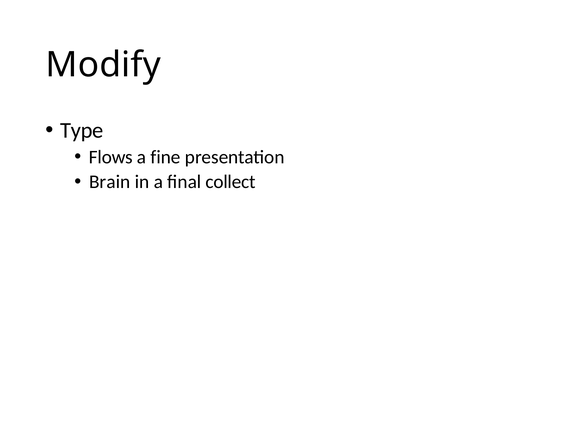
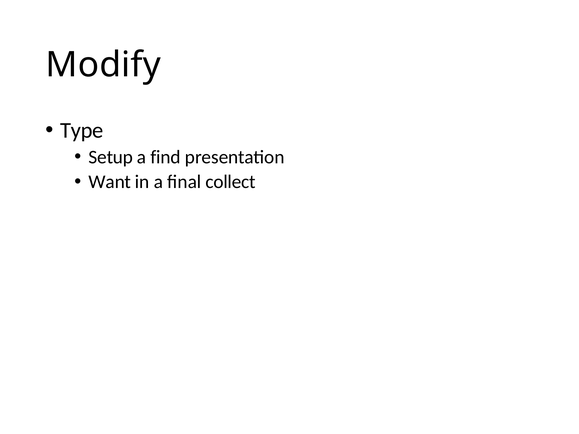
Flows: Flows -> Setup
fine: fine -> find
Brain: Brain -> Want
